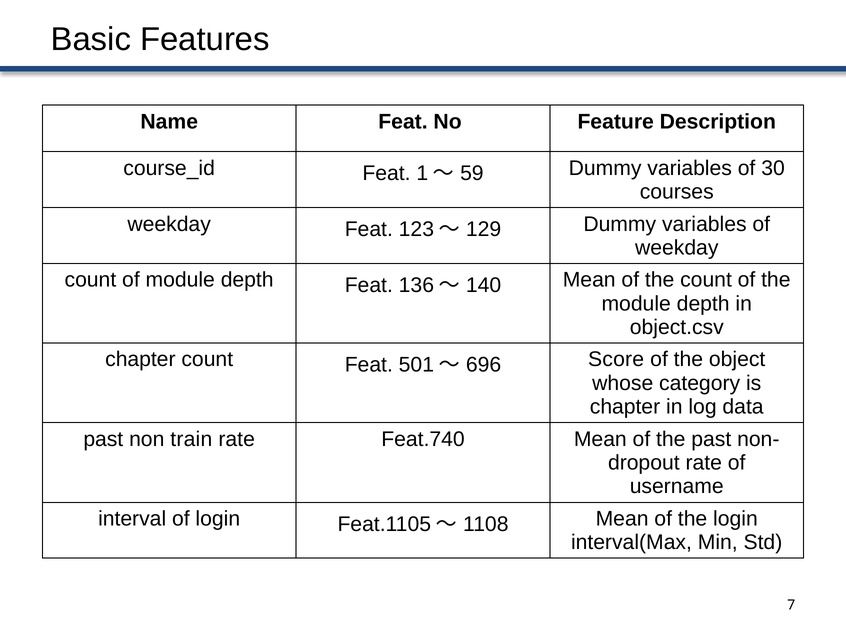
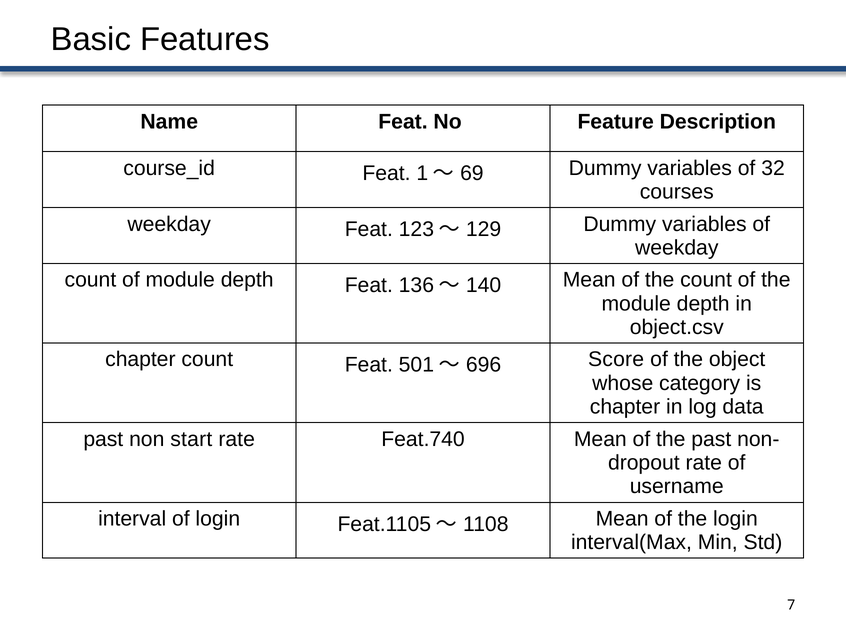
59: 59 -> 69
30: 30 -> 32
train: train -> start
